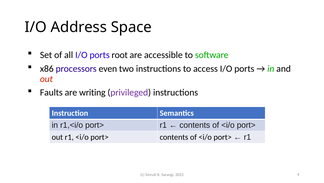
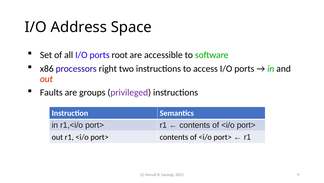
even: even -> right
writing: writing -> groups
